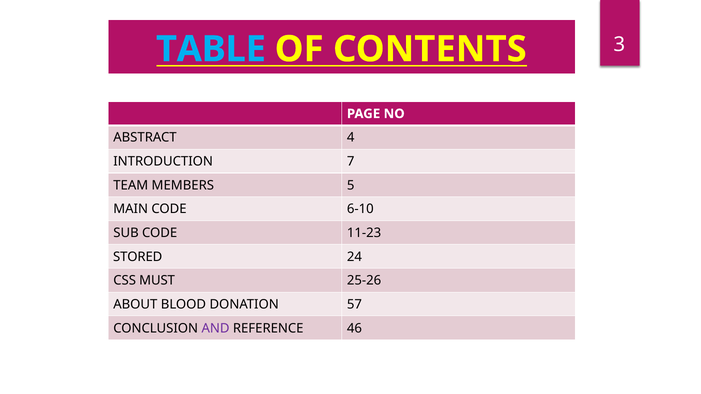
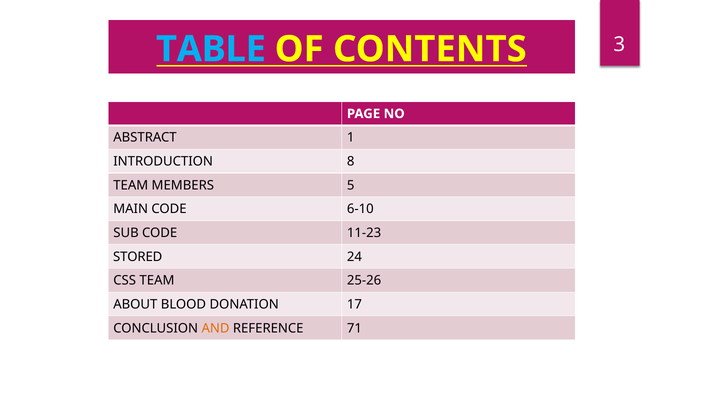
4: 4 -> 1
7: 7 -> 8
CSS MUST: MUST -> TEAM
57: 57 -> 17
AND colour: purple -> orange
46: 46 -> 71
